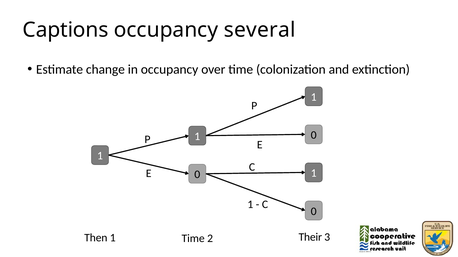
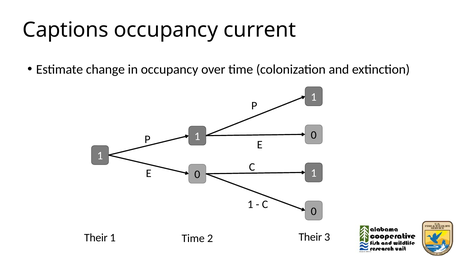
several: several -> current
Then at (96, 238): Then -> Their
